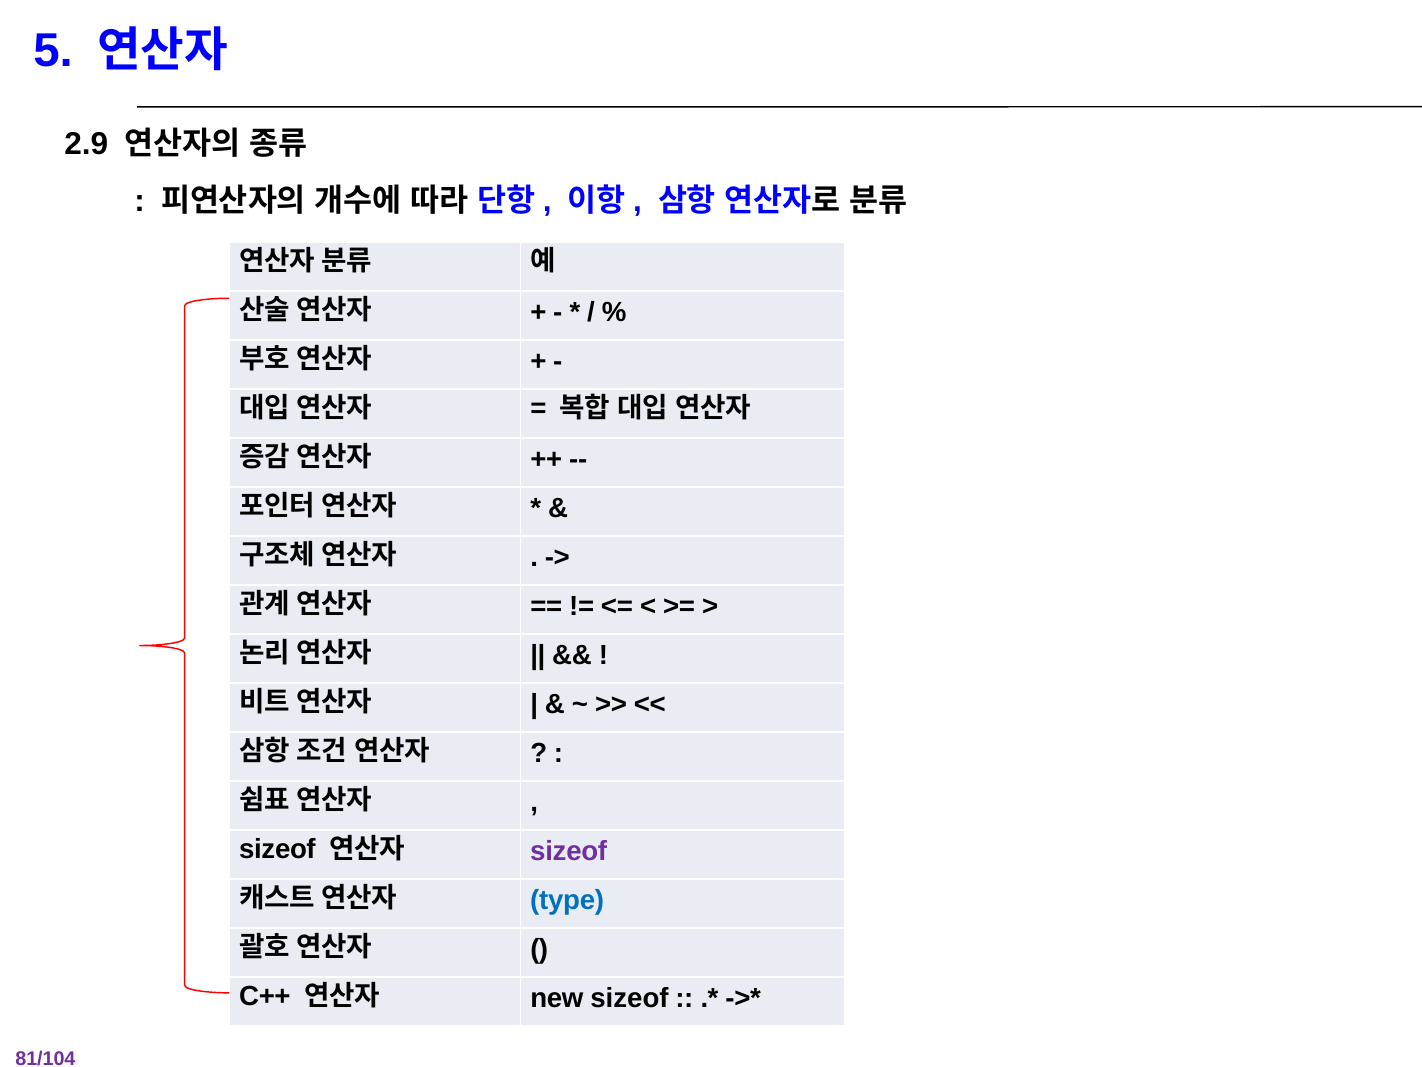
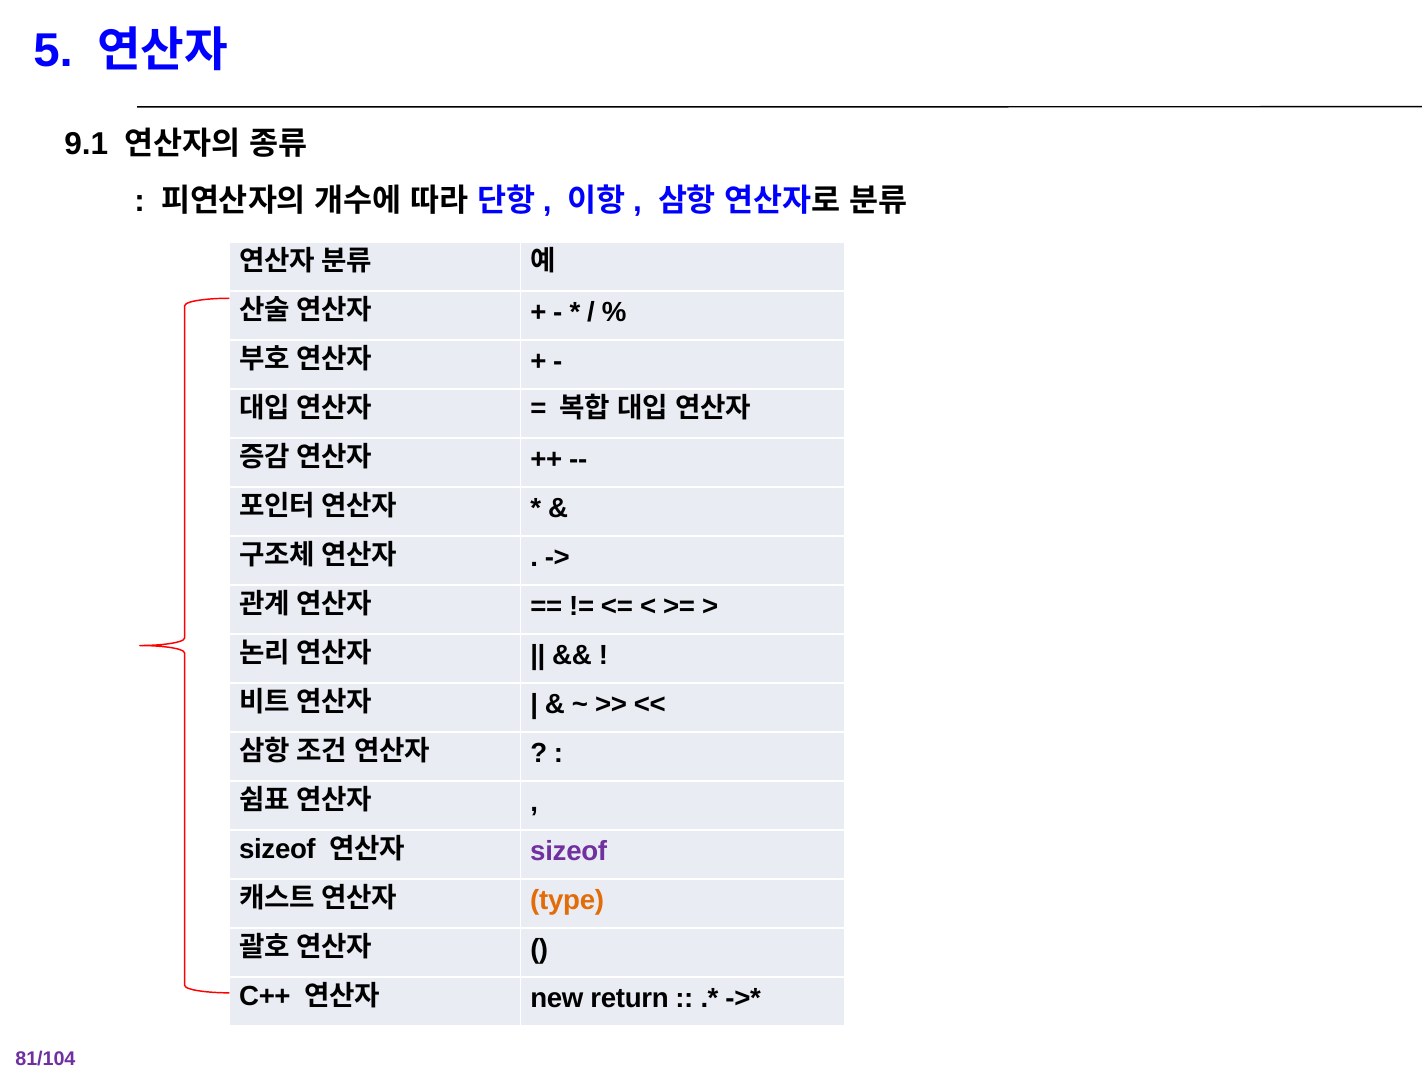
2.9: 2.9 -> 9.1
type colour: blue -> orange
new sizeof: sizeof -> return
